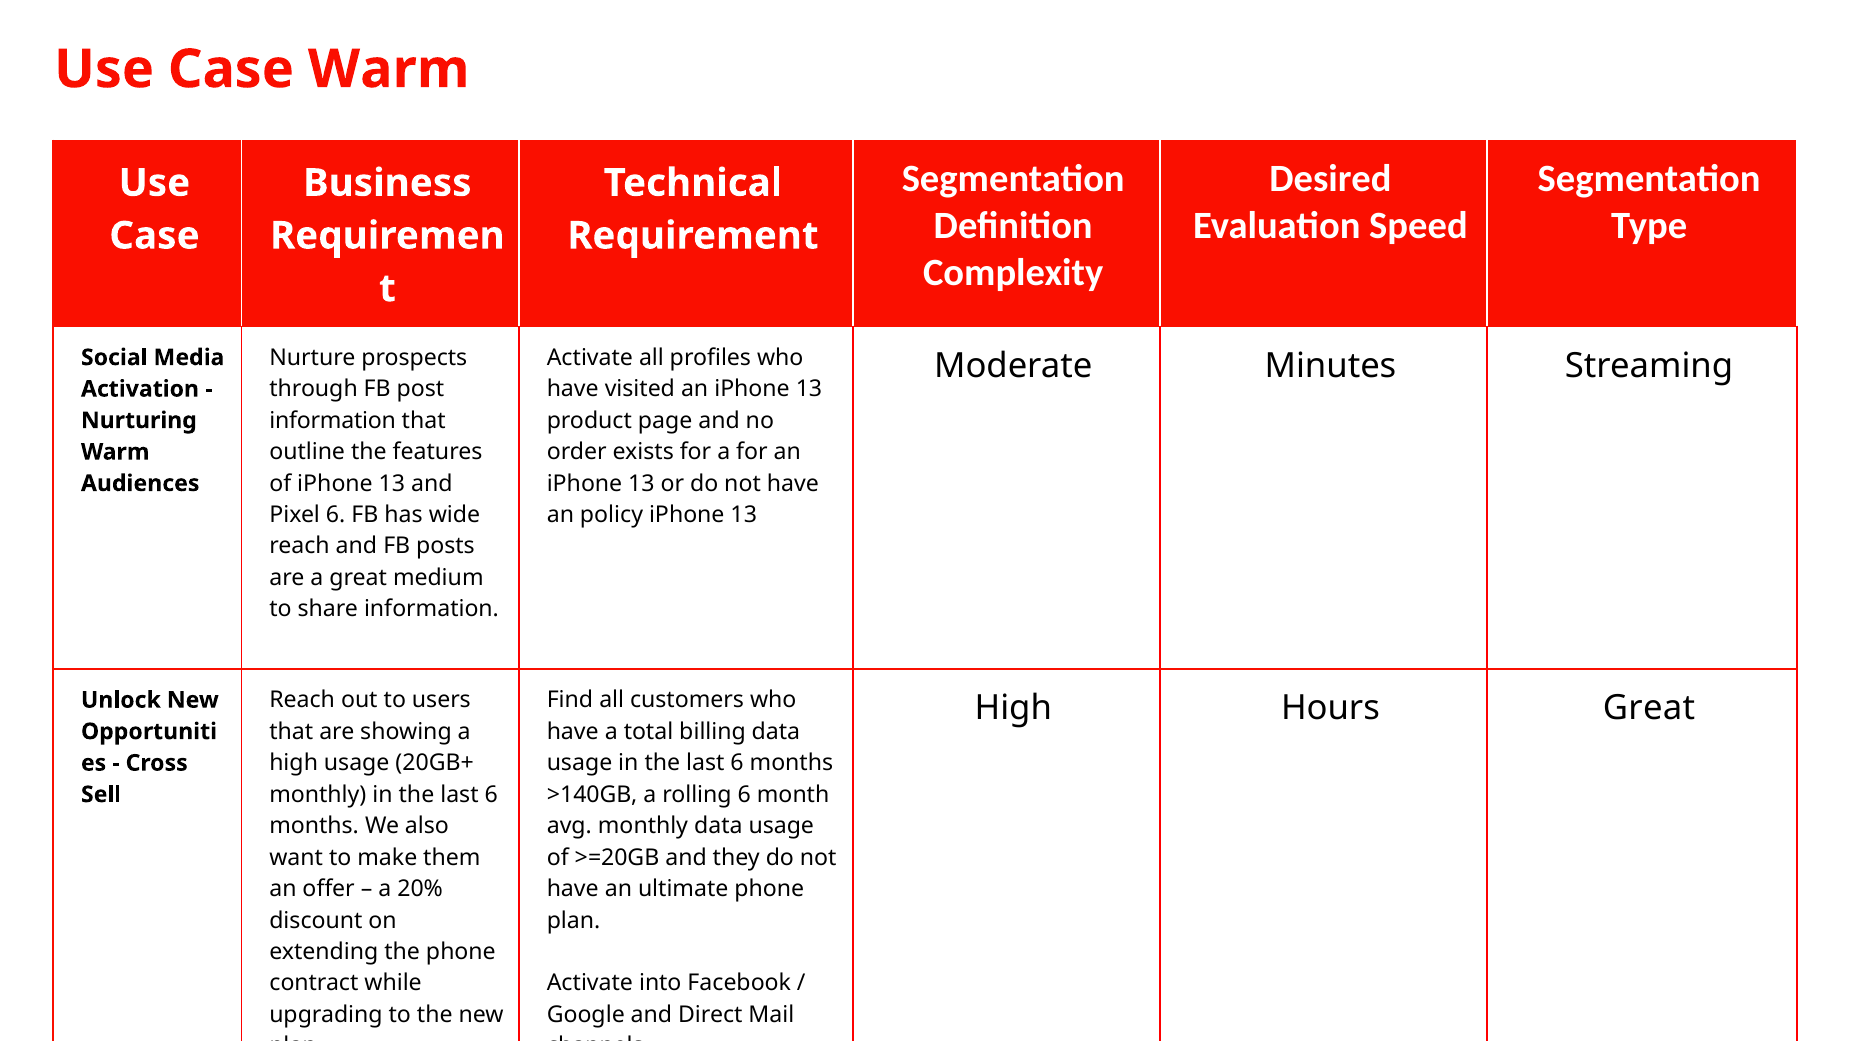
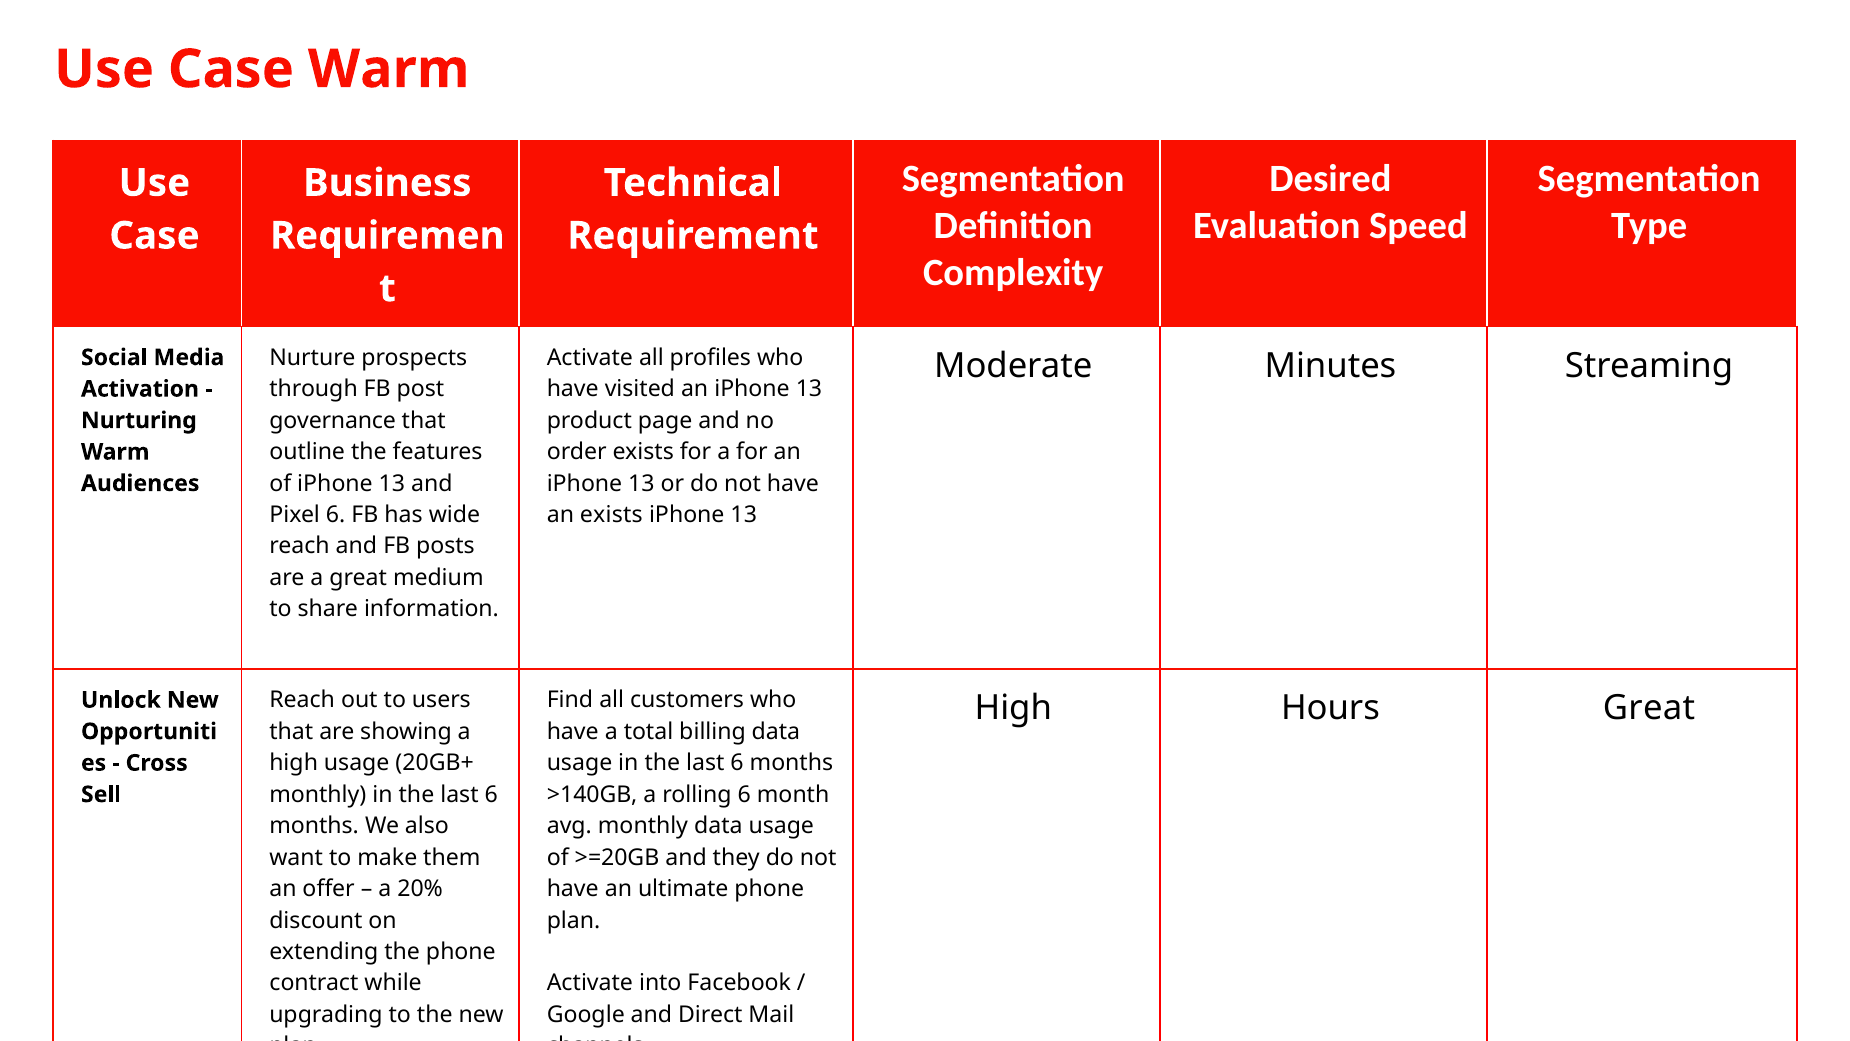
information at (333, 420): information -> governance
an policy: policy -> exists
